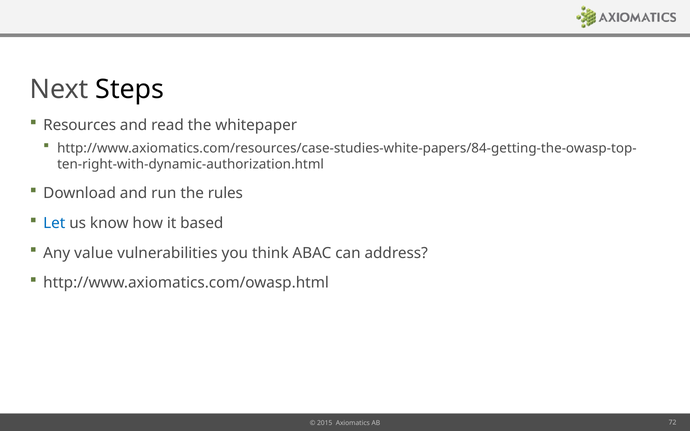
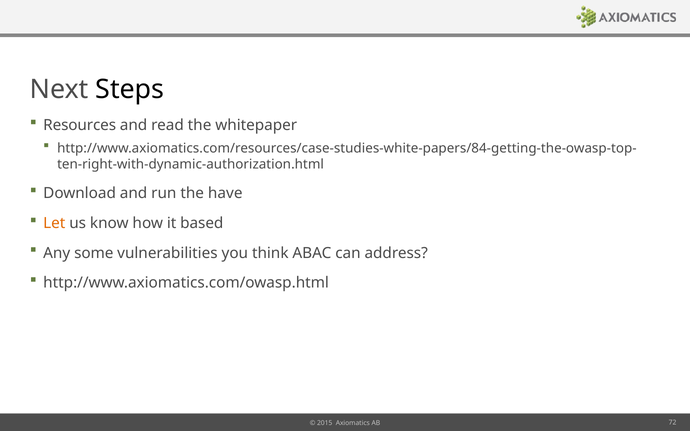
rules: rules -> have
Let colour: blue -> orange
value: value -> some
